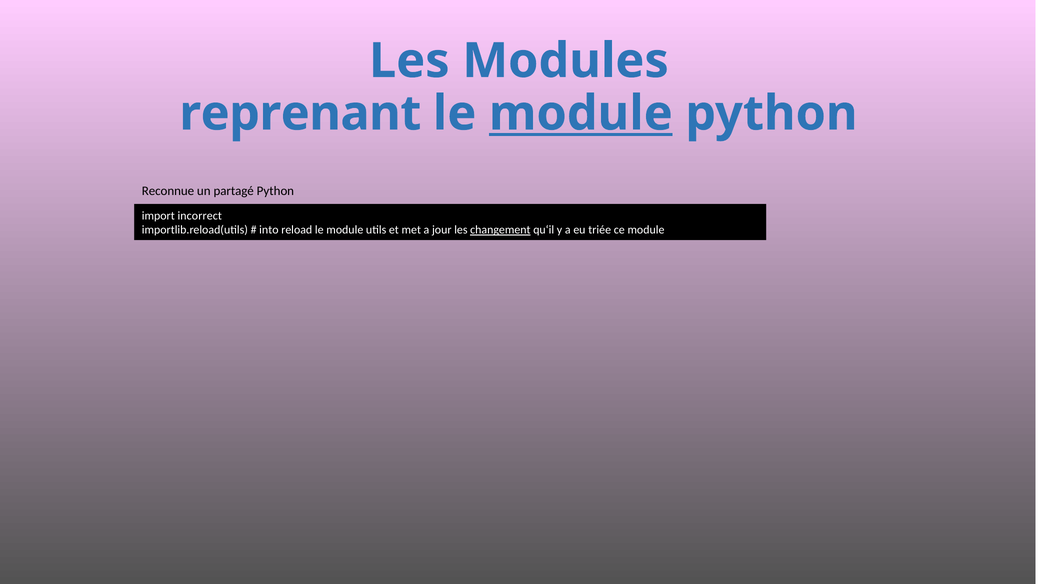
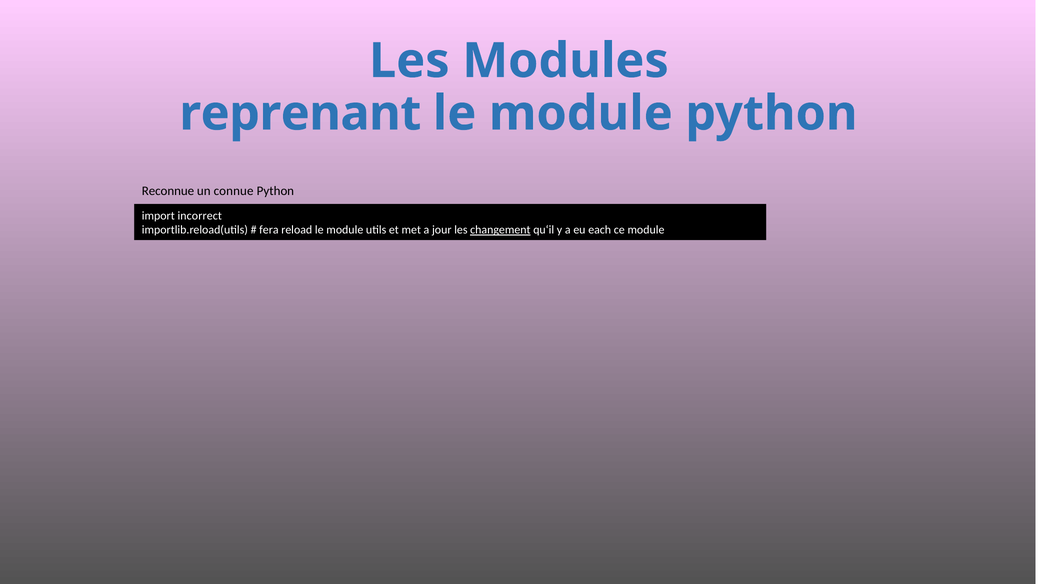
module at (581, 113) underline: present -> none
partagé: partagé -> connue
into: into -> fera
triée: triée -> each
